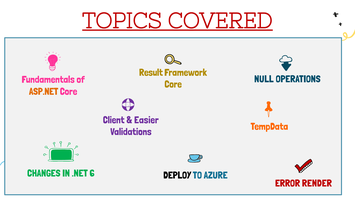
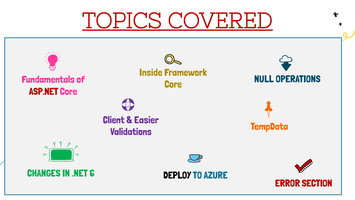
Result: Result -> Inside
ASP.NET colour: orange -> red
RENDER: RENDER -> SECTION
